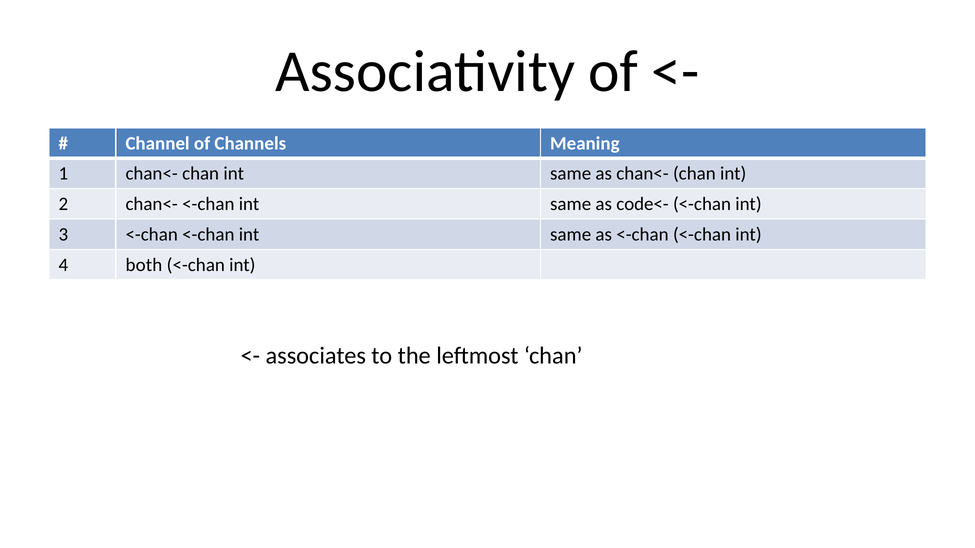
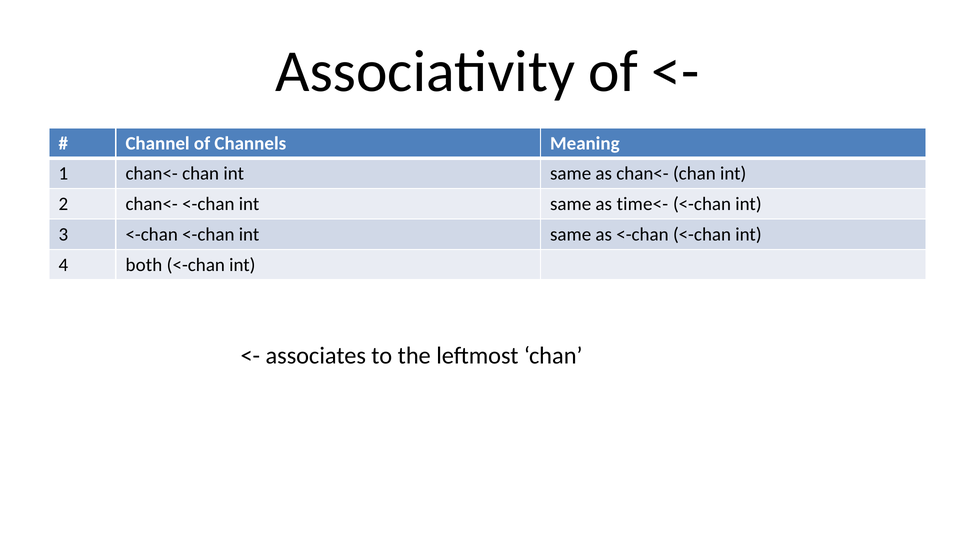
code<-: code<- -> time<-
